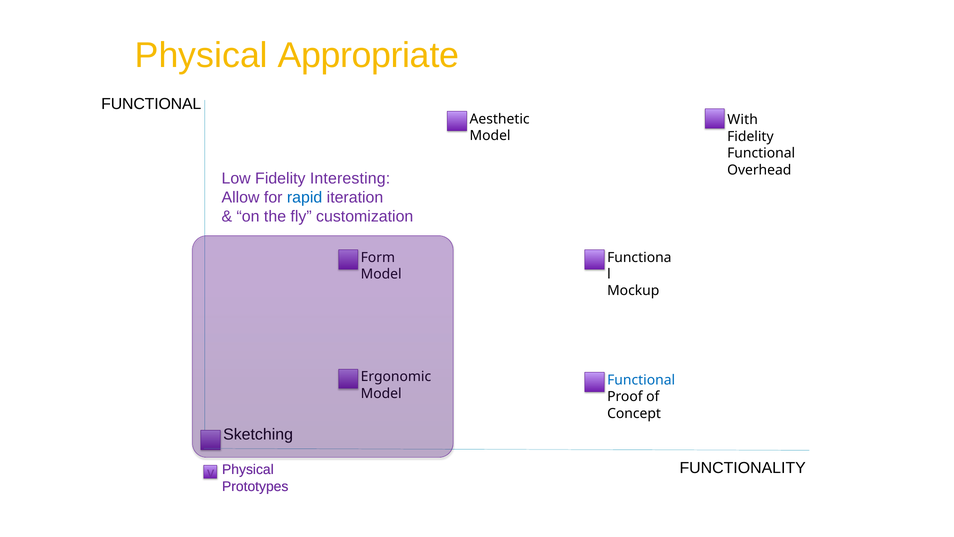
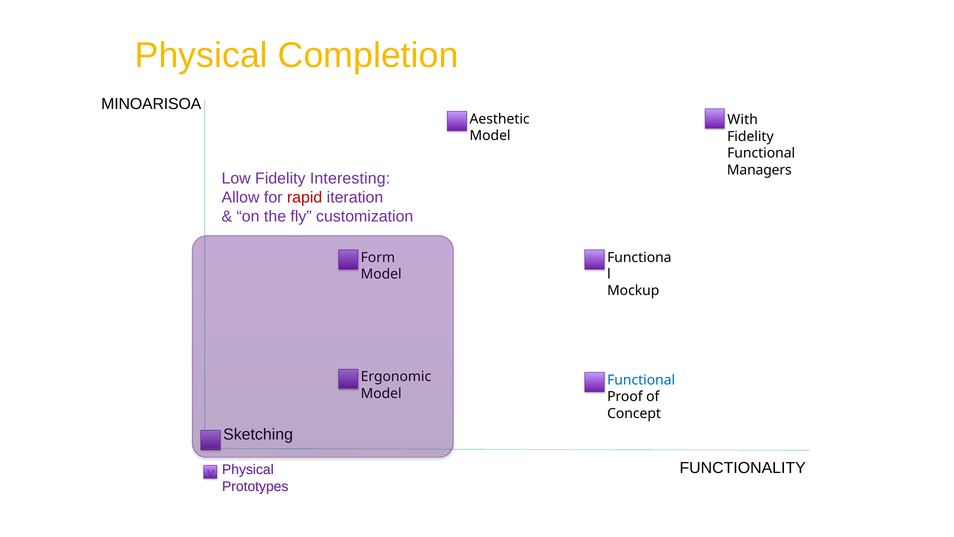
Appropriate: Appropriate -> Completion
FUNCTIONAL at (151, 104): FUNCTIONAL -> MINOARISOA
Overhead: Overhead -> Managers
rapid colour: blue -> red
